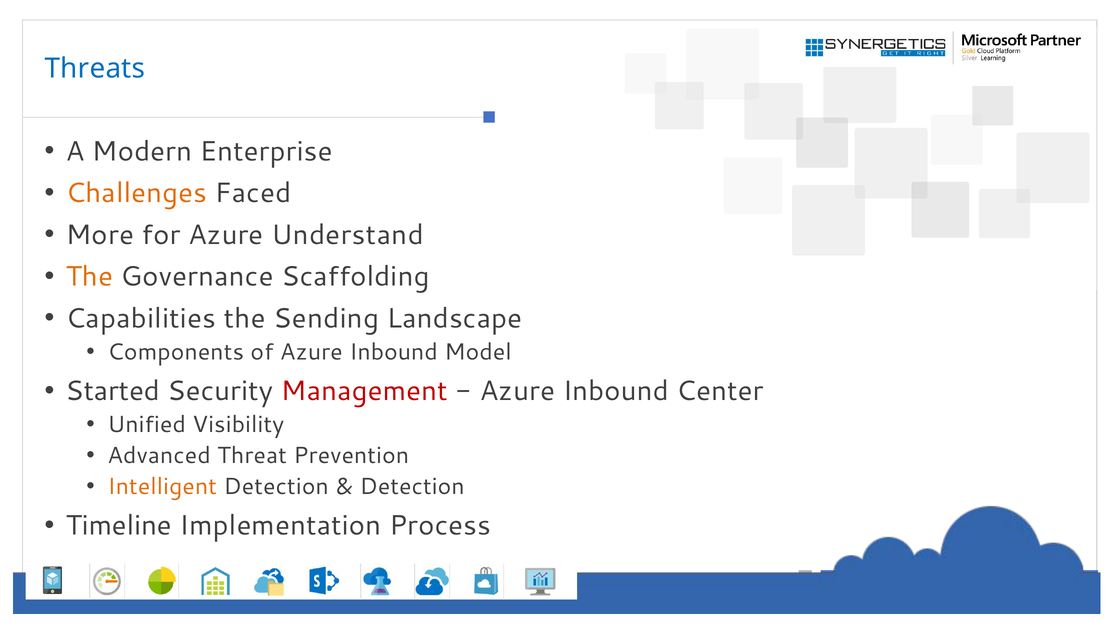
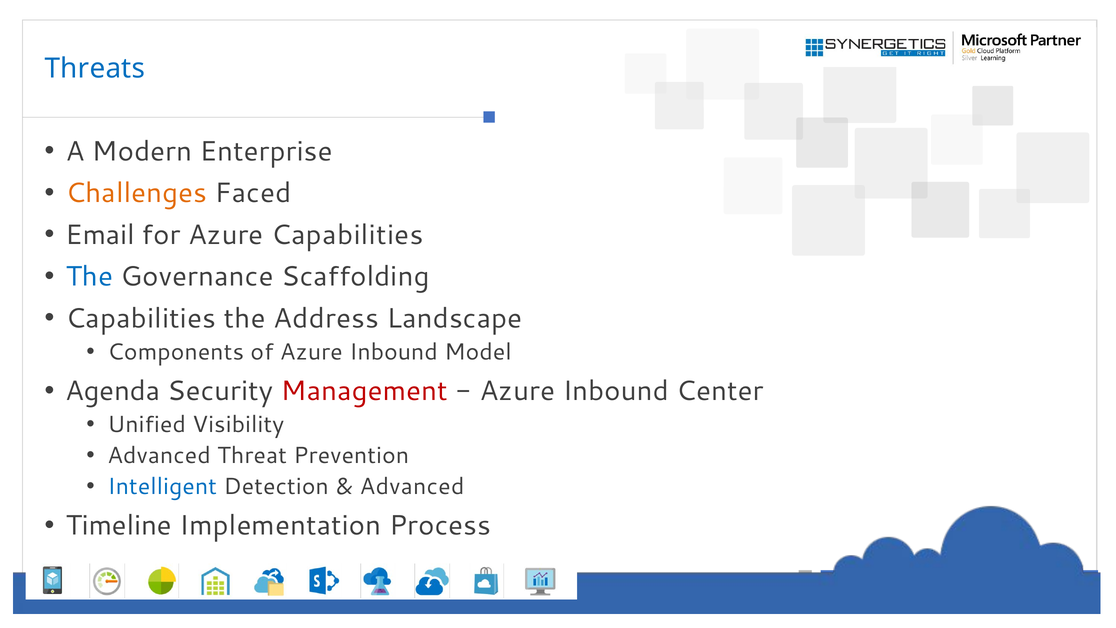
More: More -> Email
Azure Understand: Understand -> Capabilities
The at (89, 277) colour: orange -> blue
Sending: Sending -> Address
Started: Started -> Agenda
Intelligent colour: orange -> blue
Detection at (412, 486): Detection -> Advanced
